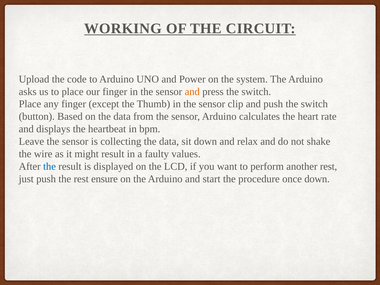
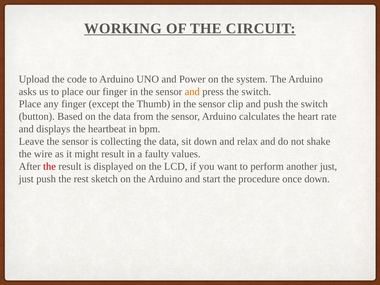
the at (50, 166) colour: blue -> red
another rest: rest -> just
ensure: ensure -> sketch
